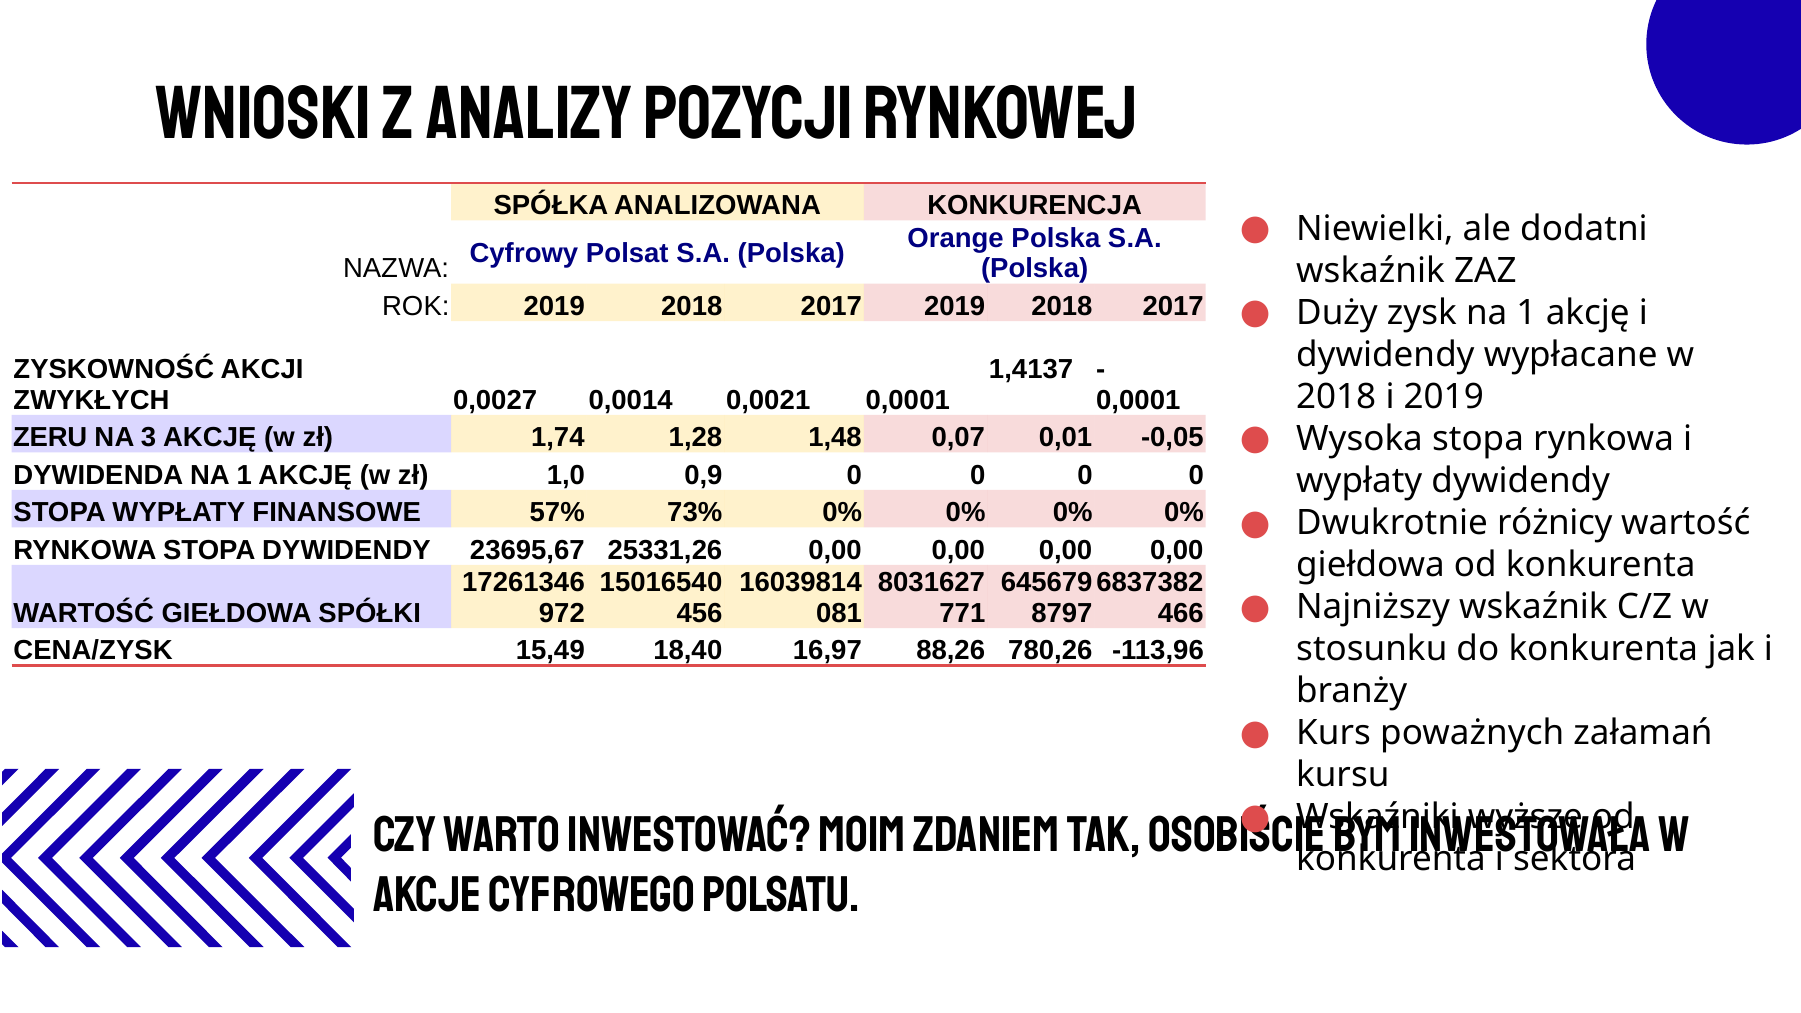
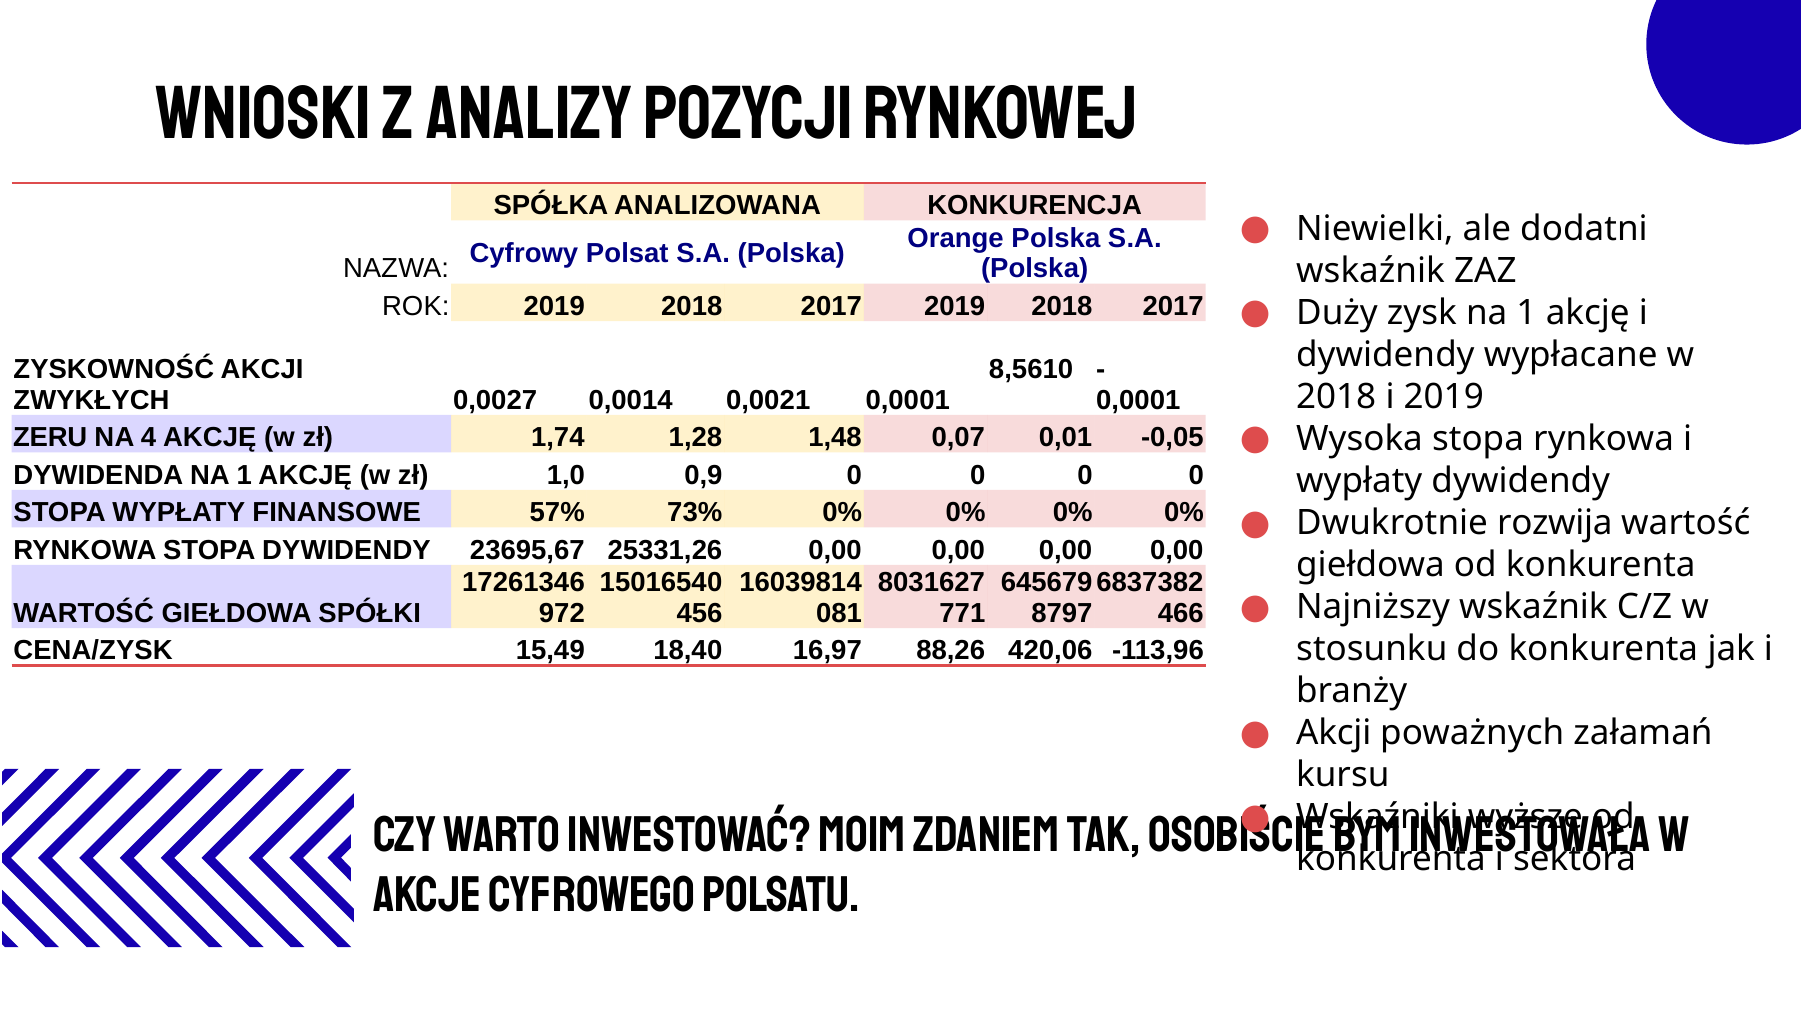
1,4137: 1,4137 -> 8,5610
3: 3 -> 4
różnicy: różnicy -> rozwija
780,26: 780,26 -> 420,06
Kurs at (1334, 733): Kurs -> Akcji
